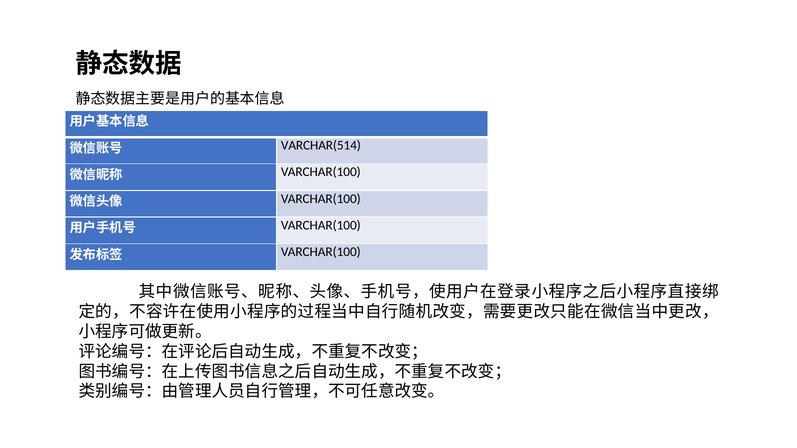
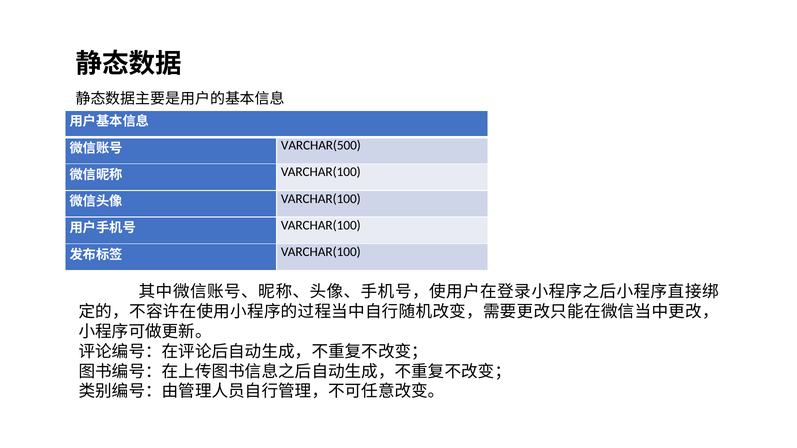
VARCHAR(514: VARCHAR(514 -> VARCHAR(500
